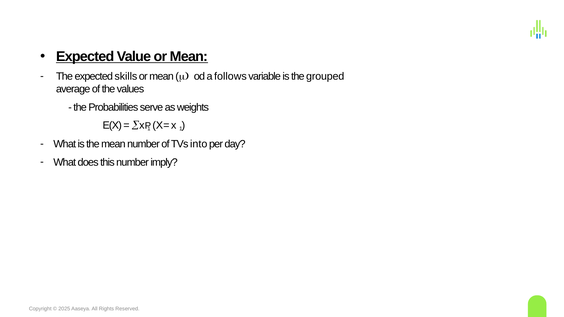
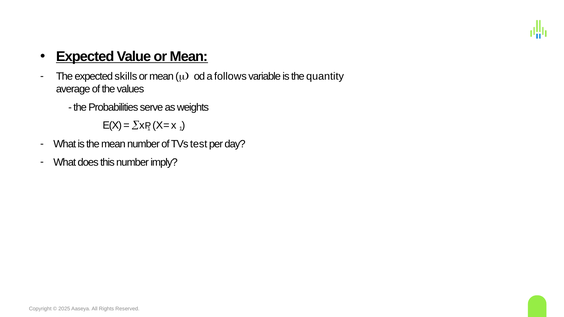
grouped: grouped -> quantity
into: into -> test
